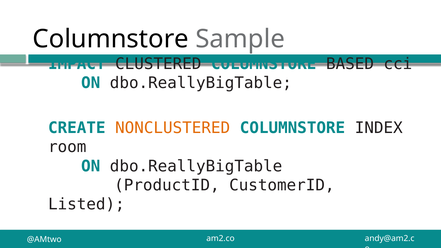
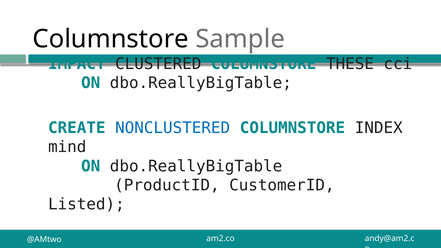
BASED: BASED -> THESE
NONCLUSTERED colour: orange -> blue
room: room -> mind
